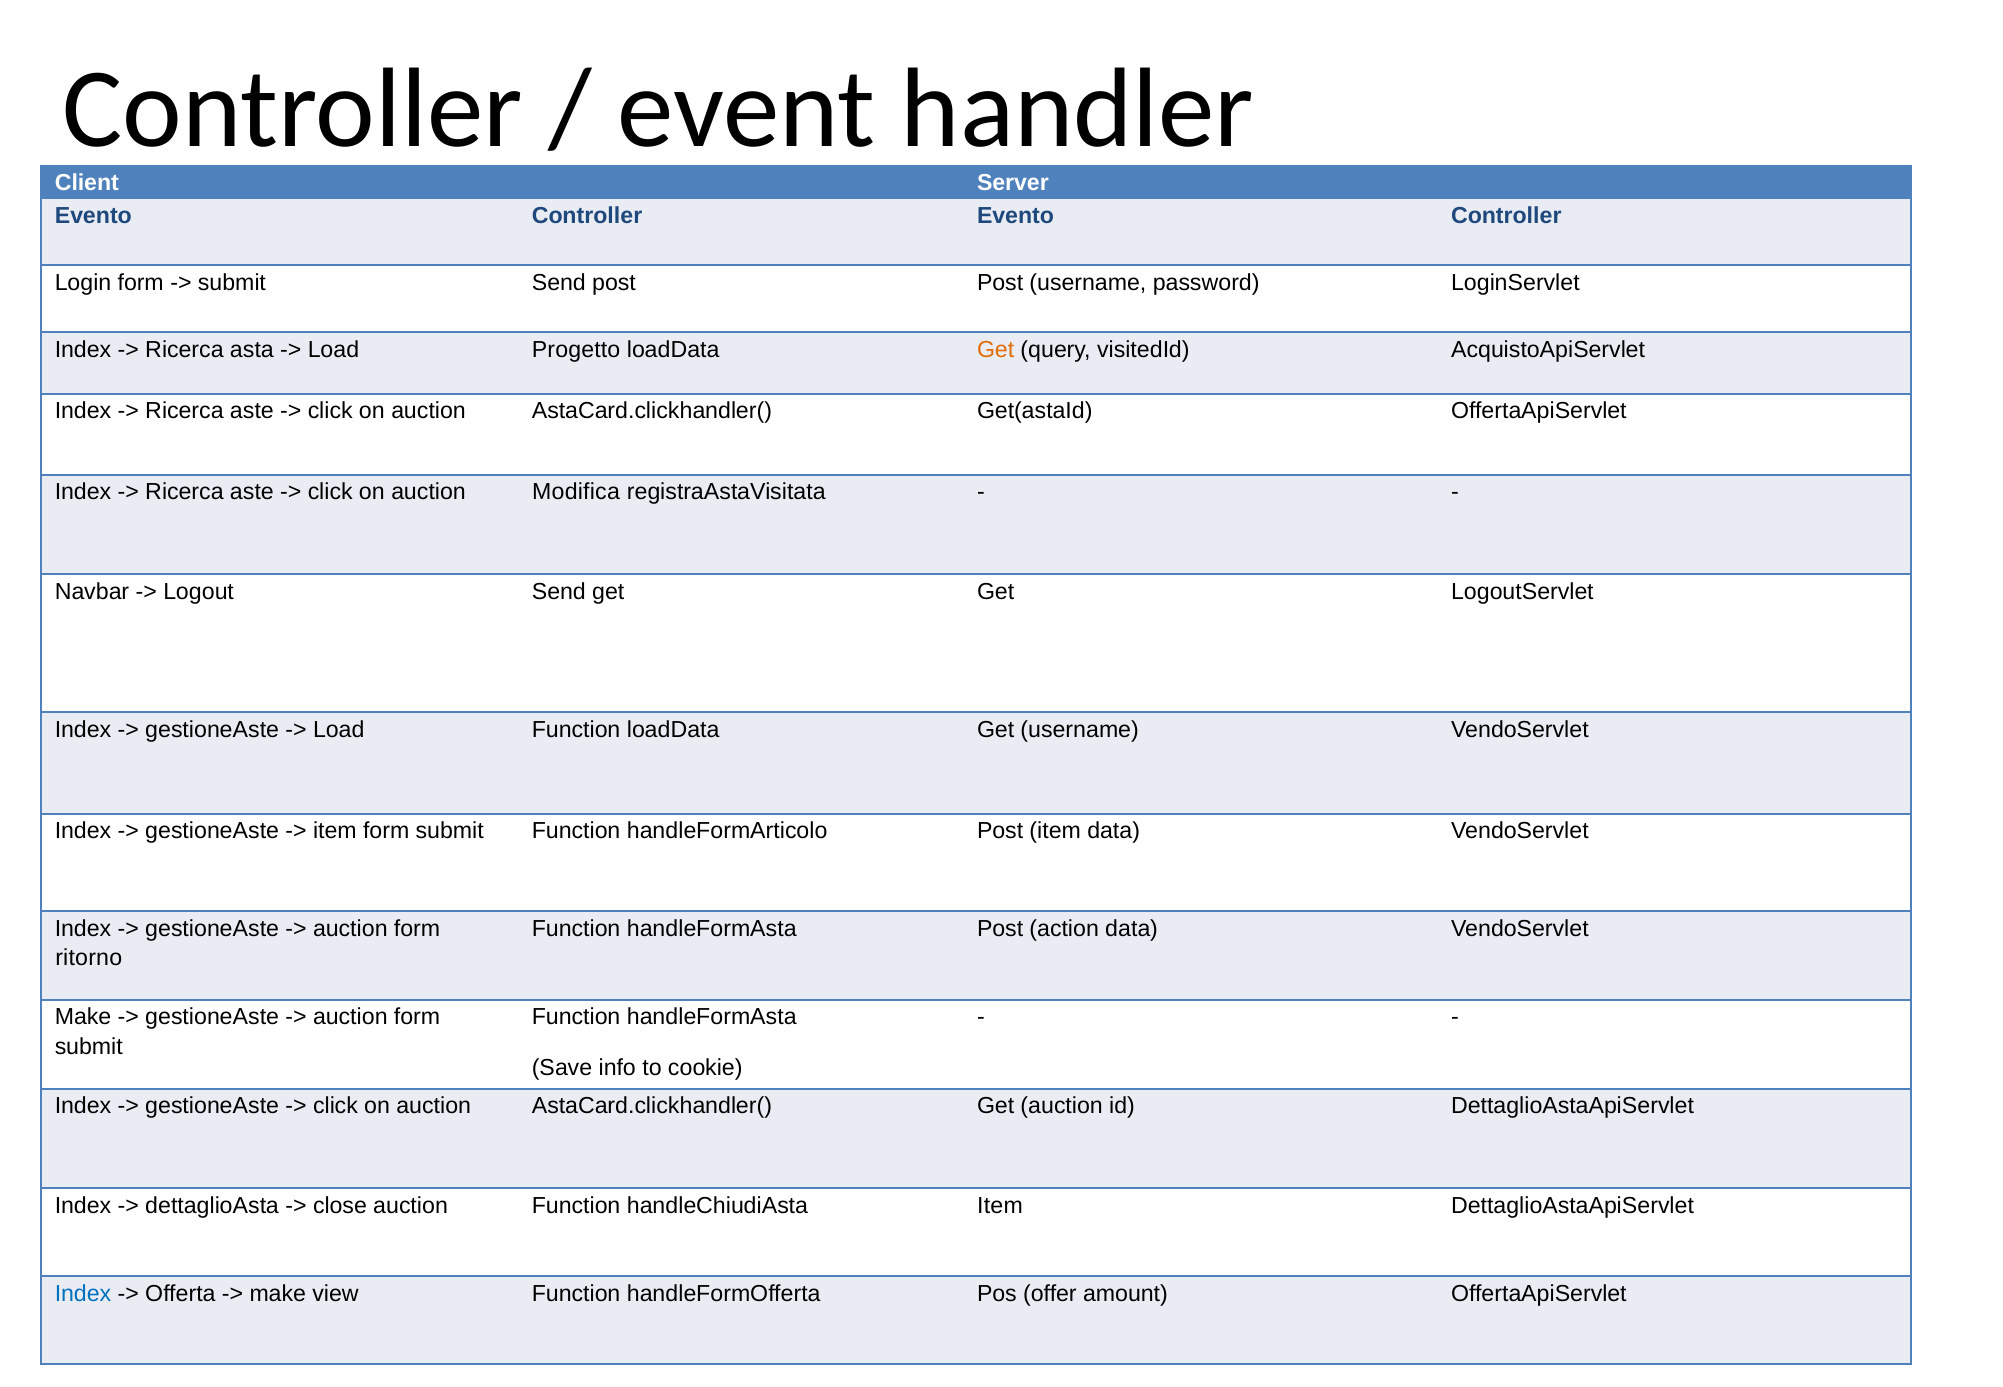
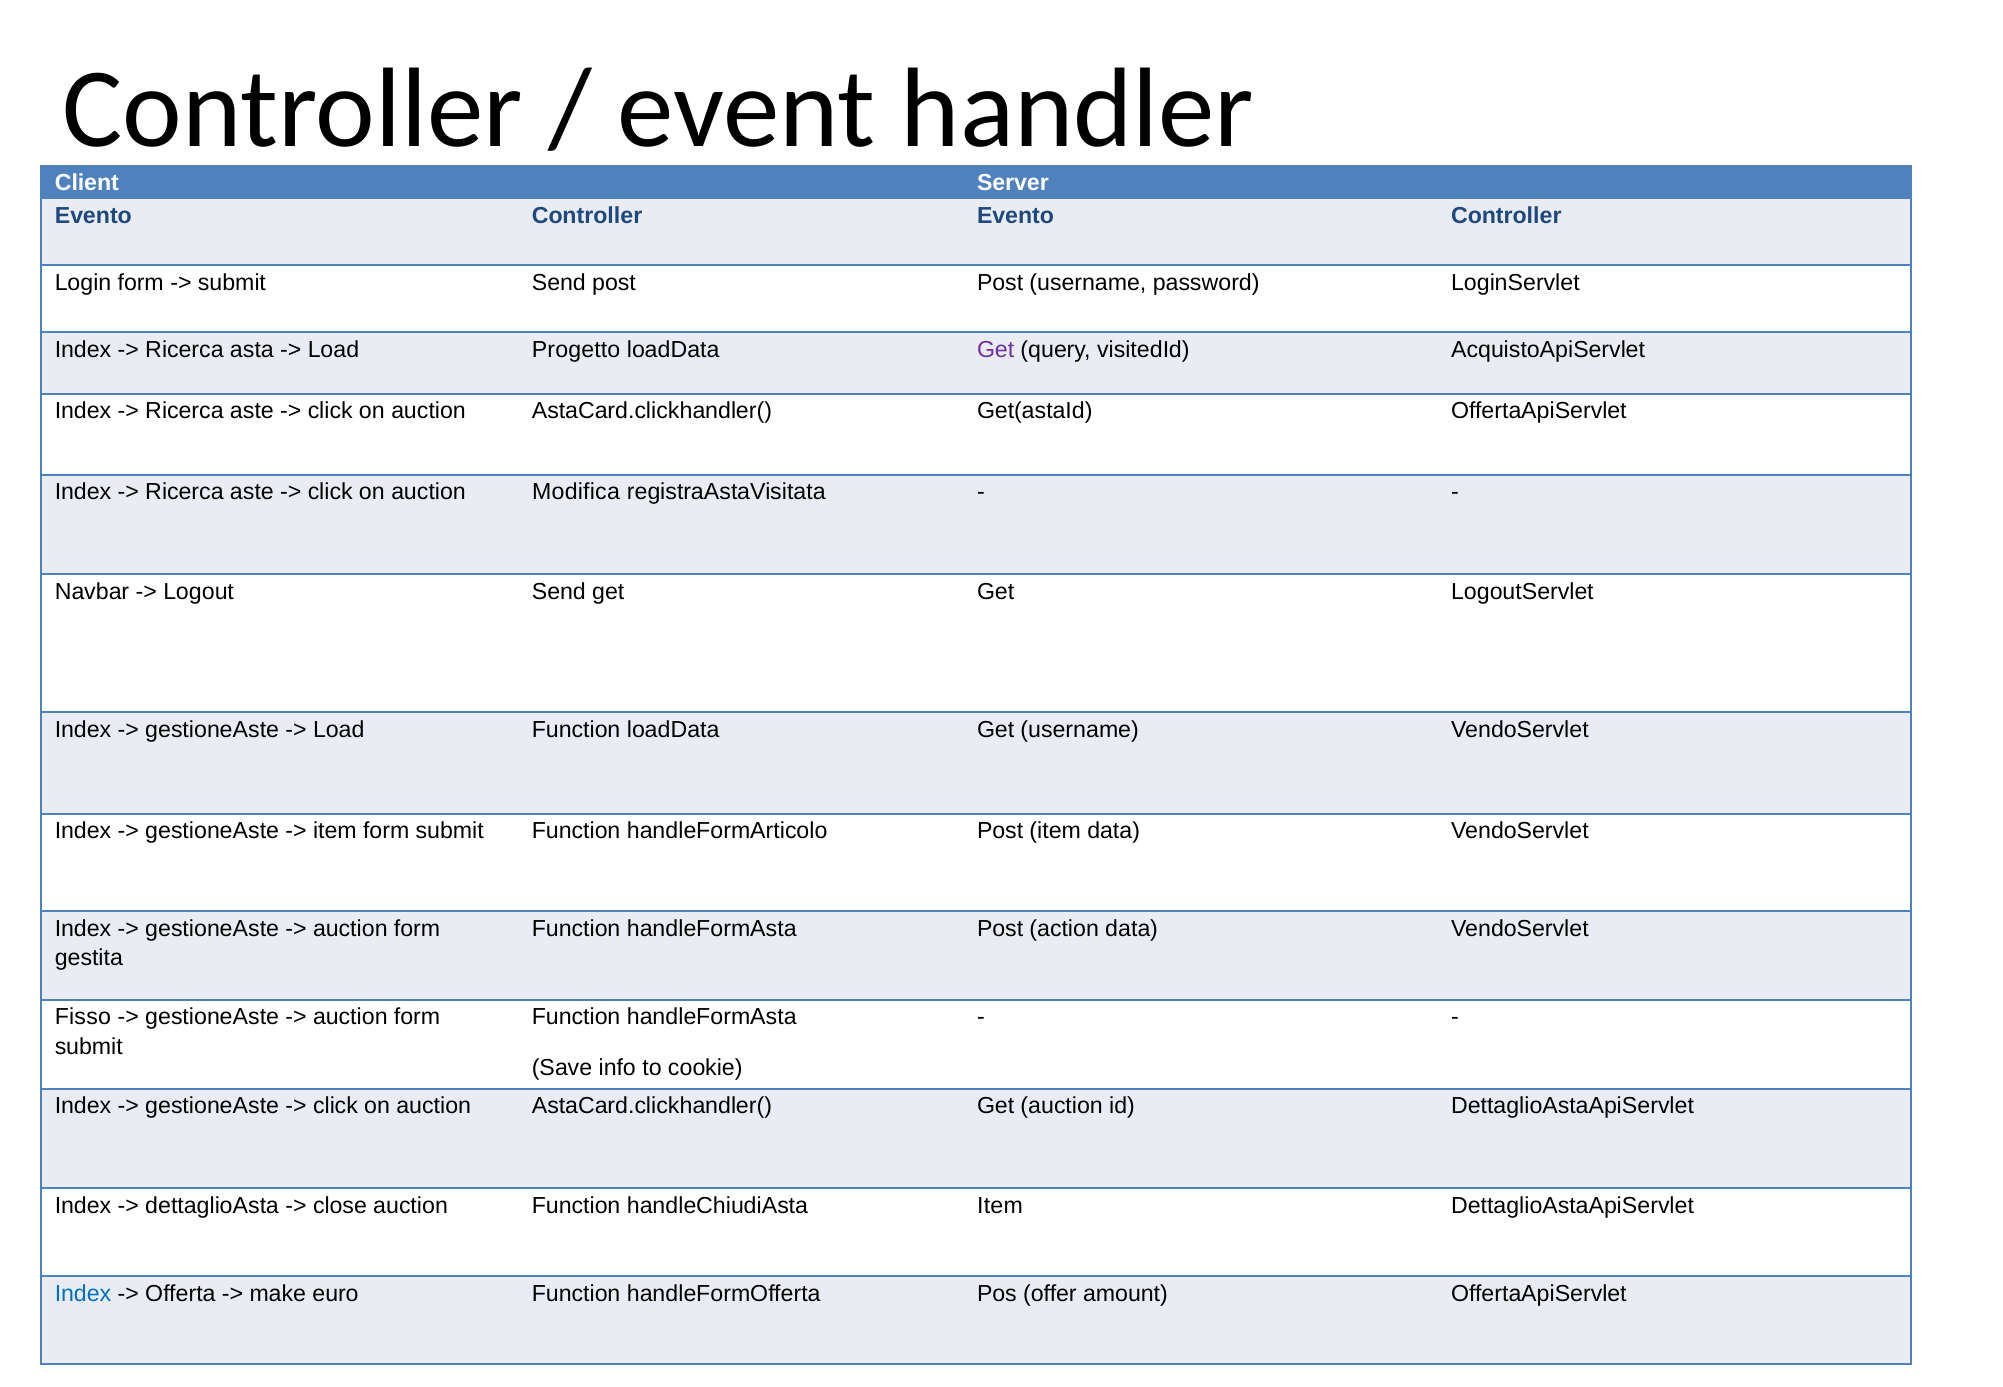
Get at (996, 349) colour: orange -> purple
ritorno: ritorno -> gestita
Make at (83, 1017): Make -> Fisso
view: view -> euro
